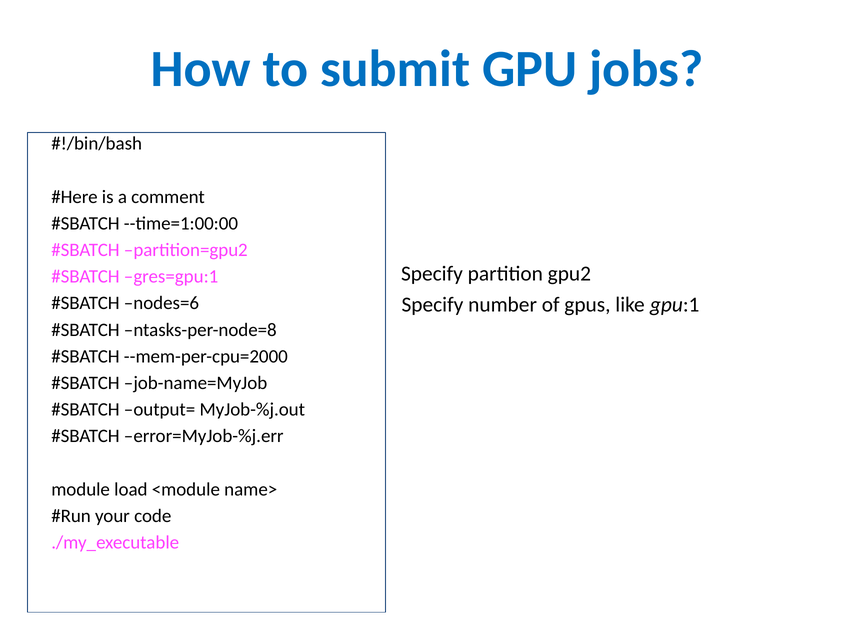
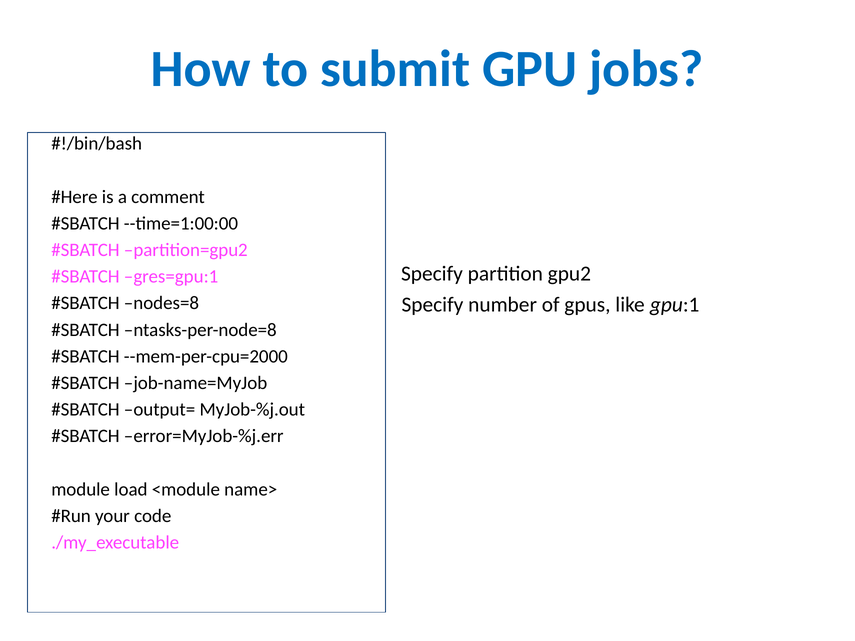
nodes=6: nodes=6 -> nodes=8
